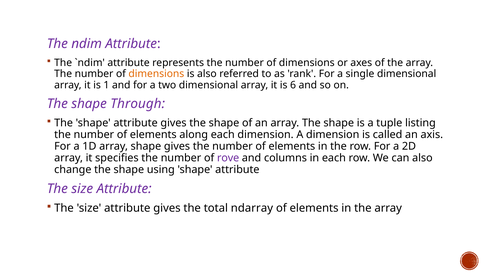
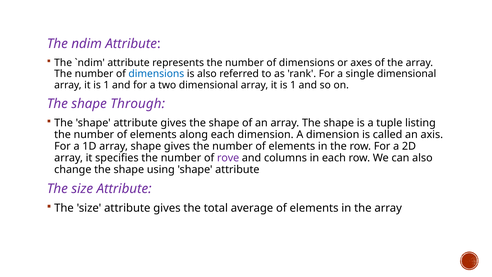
dimensions at (156, 74) colour: orange -> blue
6 at (293, 85): 6 -> 1
ndarray: ndarray -> average
